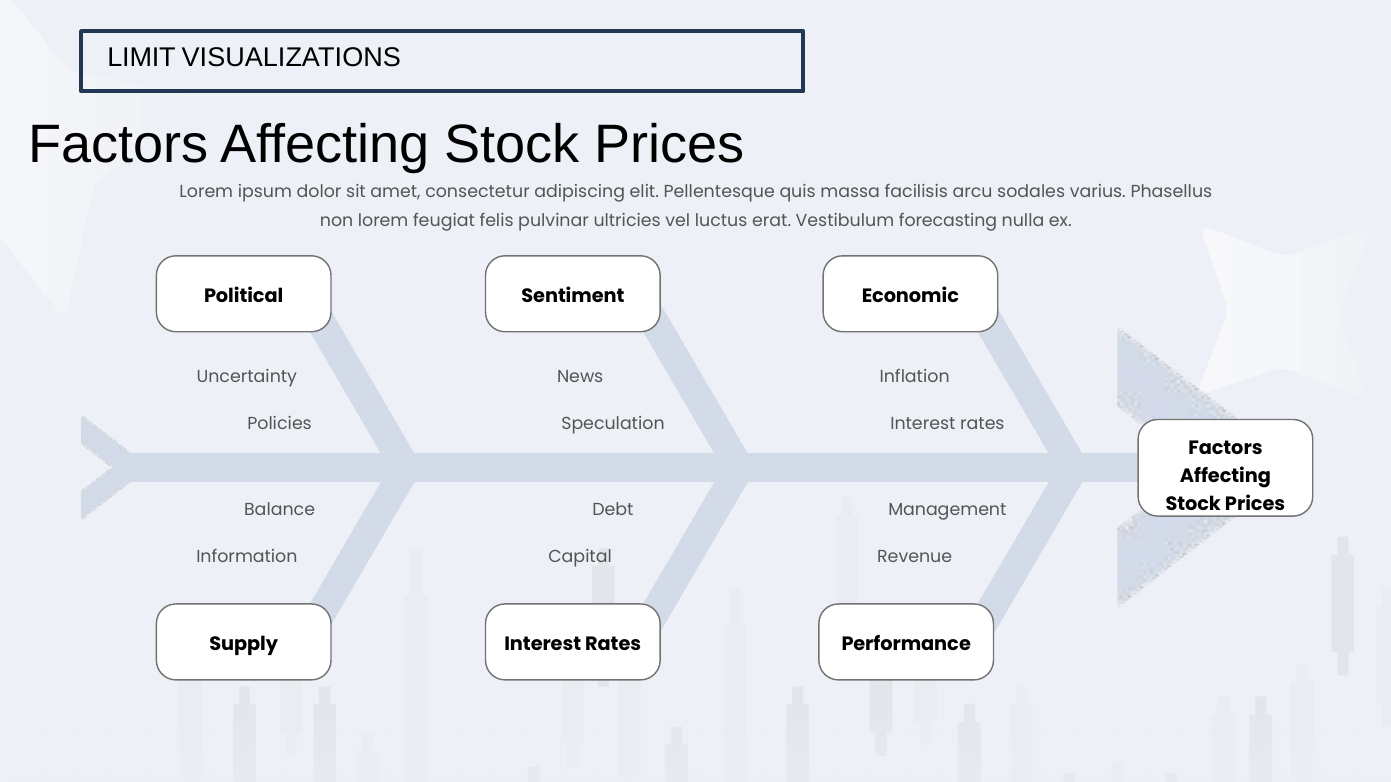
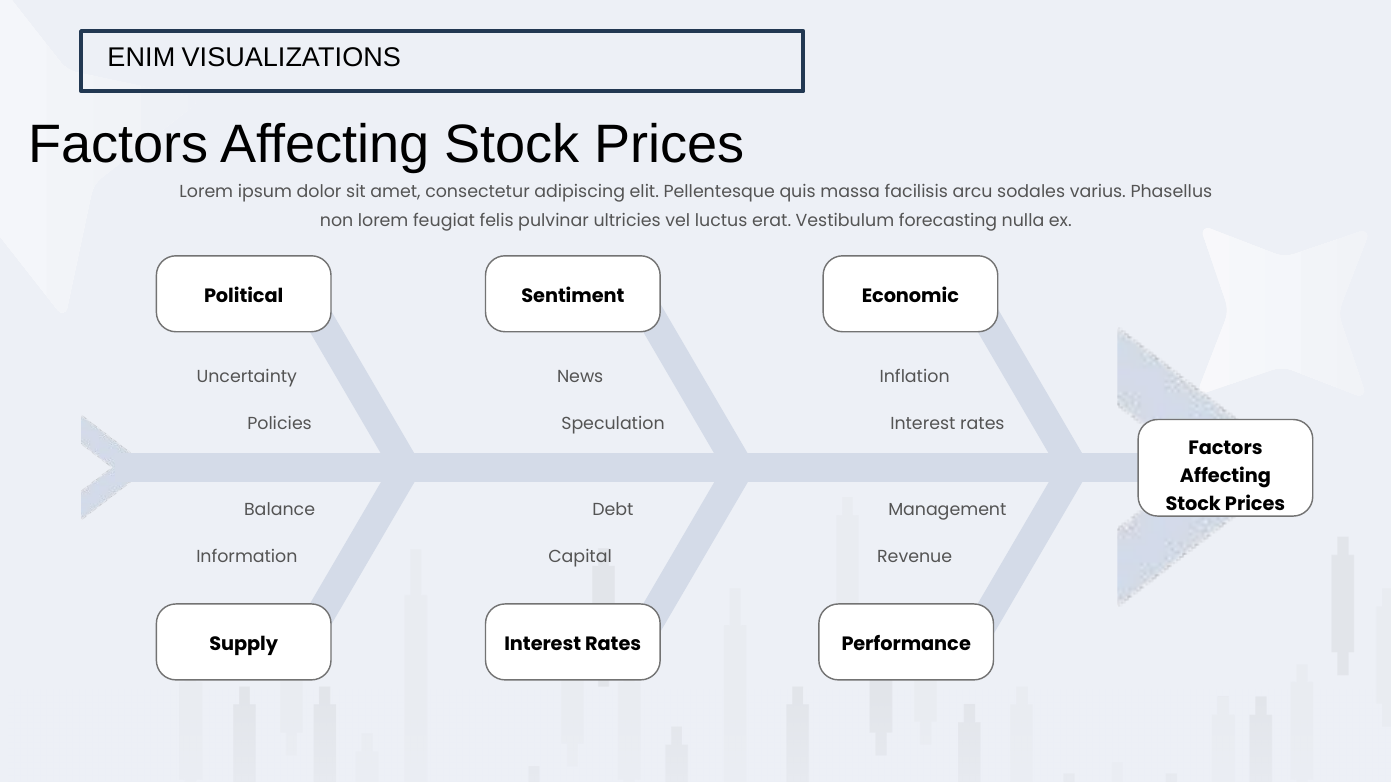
LIMIT: LIMIT -> ENIM
